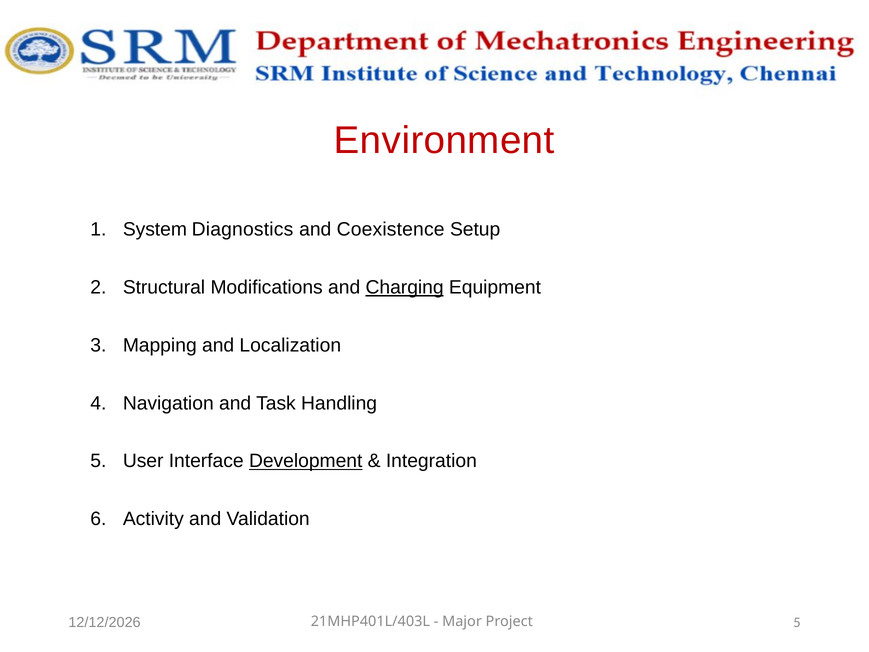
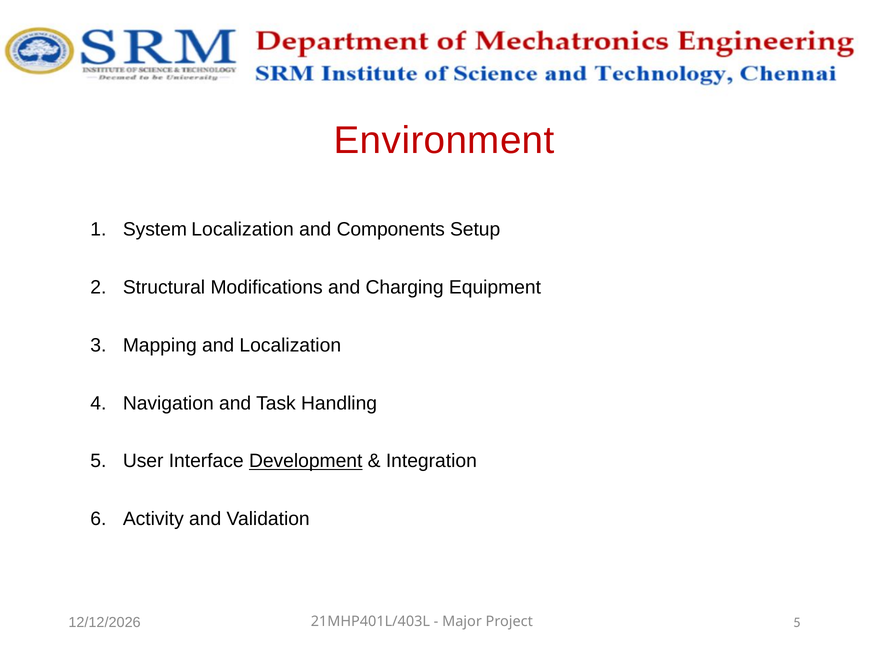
System Diagnostics: Diagnostics -> Localization
Coexistence: Coexistence -> Components
Charging underline: present -> none
